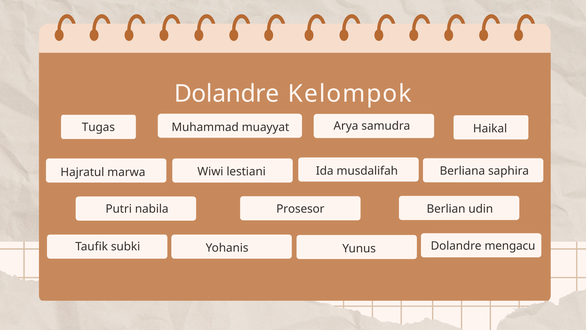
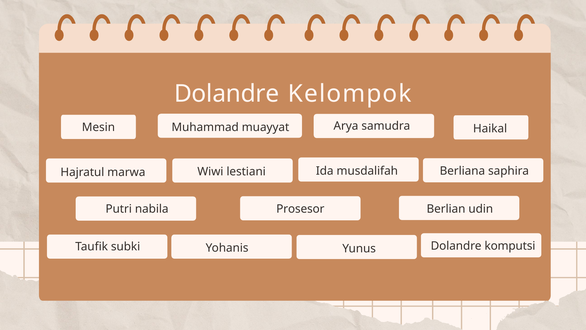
Tugas: Tugas -> Mesin
mengacu: mengacu -> komputsi
